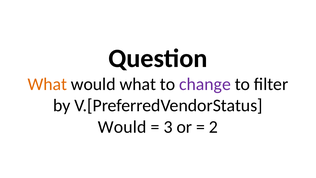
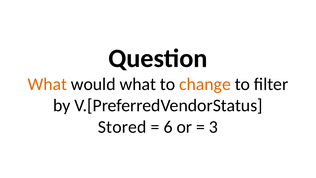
change colour: purple -> orange
Would at (122, 127): Would -> Stored
3: 3 -> 6
2: 2 -> 3
